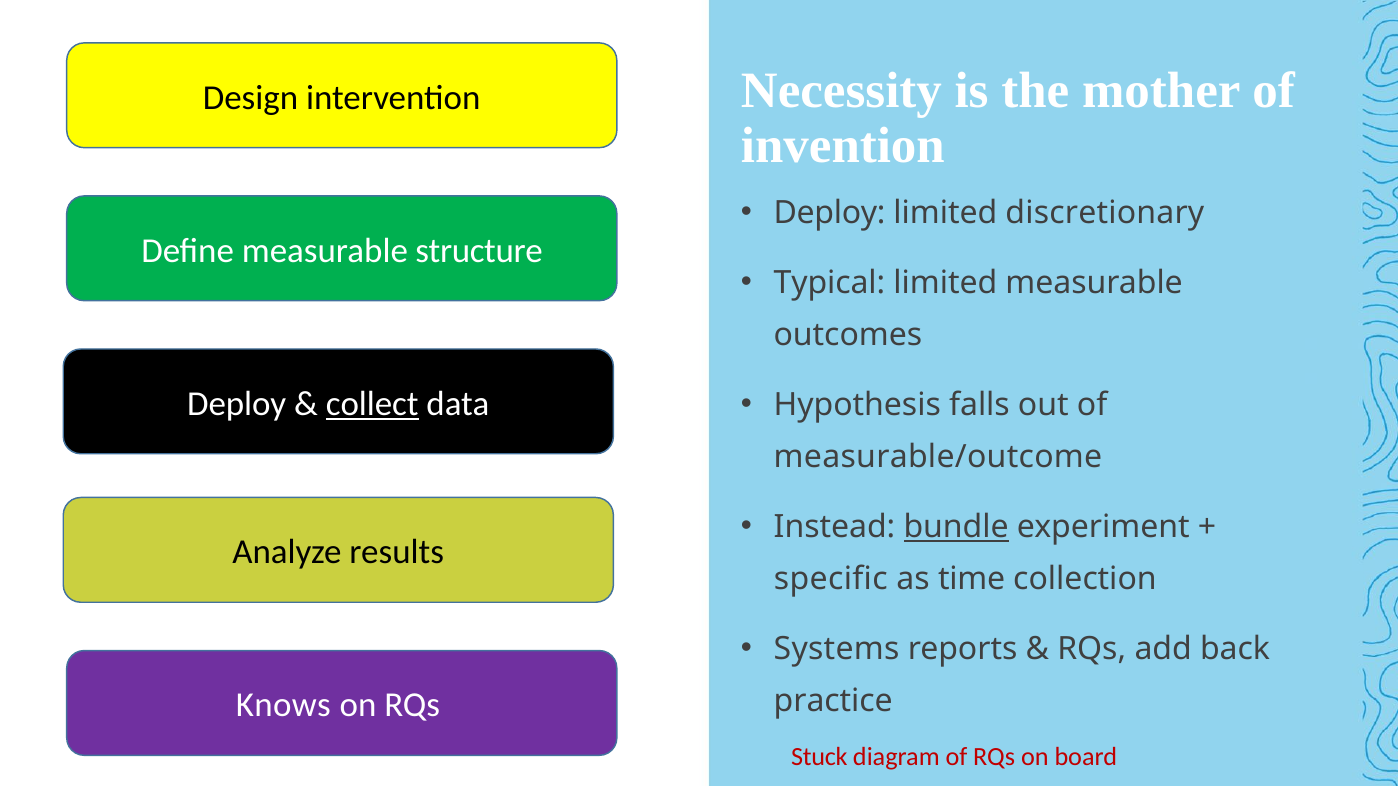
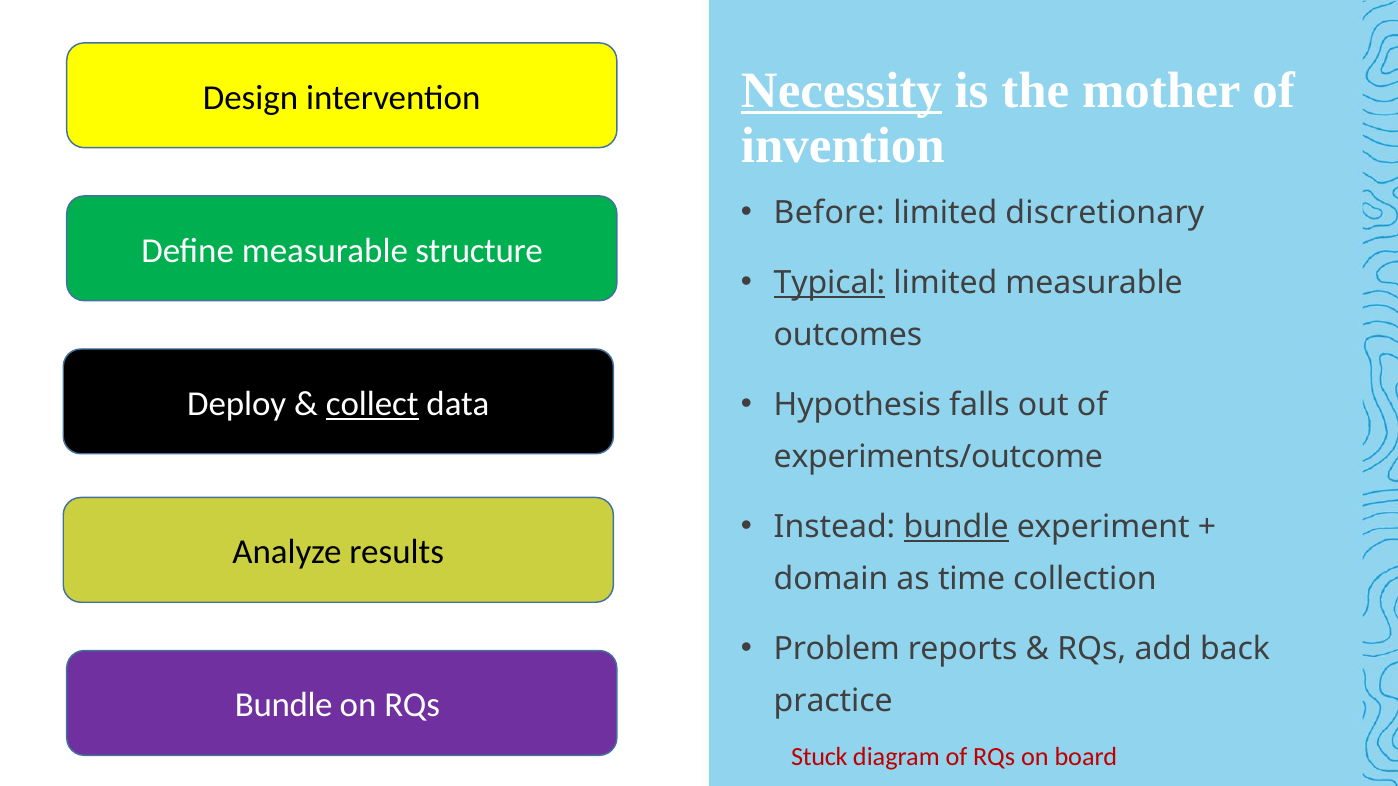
Necessity underline: none -> present
Deploy at (830, 213): Deploy -> Before
Typical underline: none -> present
measurable/outcome: measurable/outcome -> experiments/outcome
specific: specific -> domain
Systems: Systems -> Problem
Knows at (283, 706): Knows -> Bundle
